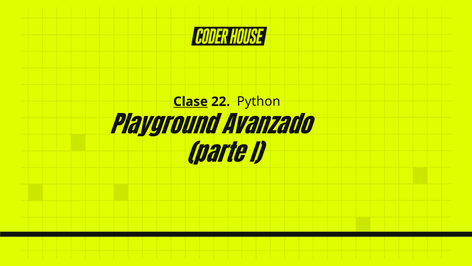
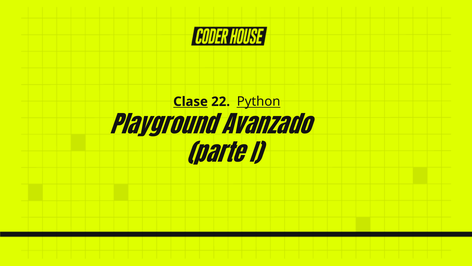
Python underline: none -> present
